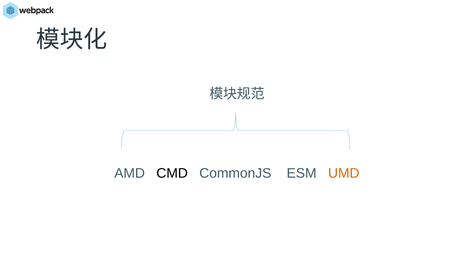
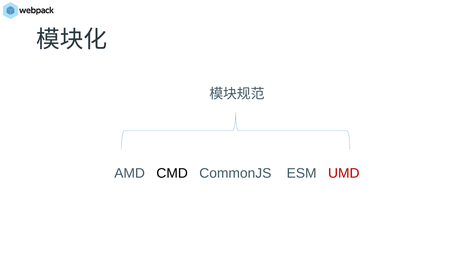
UMD colour: orange -> red
